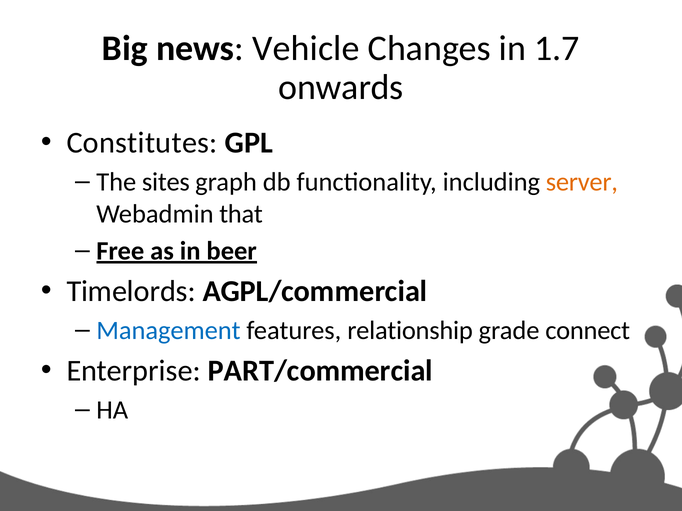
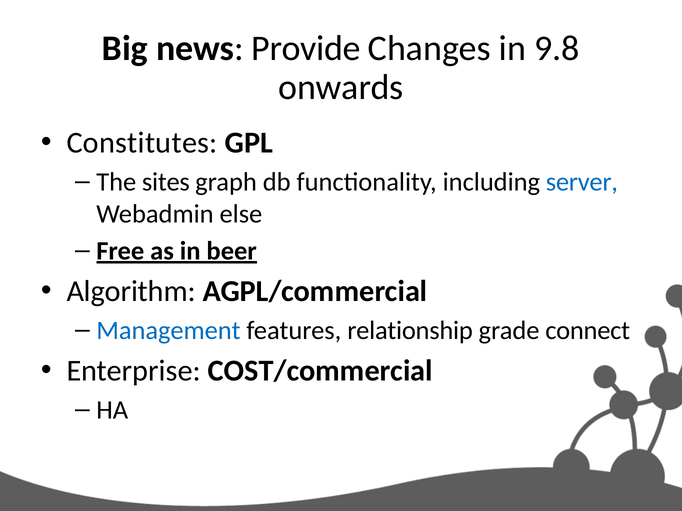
Vehicle: Vehicle -> Provide
1.7: 1.7 -> 9.8
server colour: orange -> blue
that: that -> else
Timelords: Timelords -> Algorithm
PART/commercial: PART/commercial -> COST/commercial
